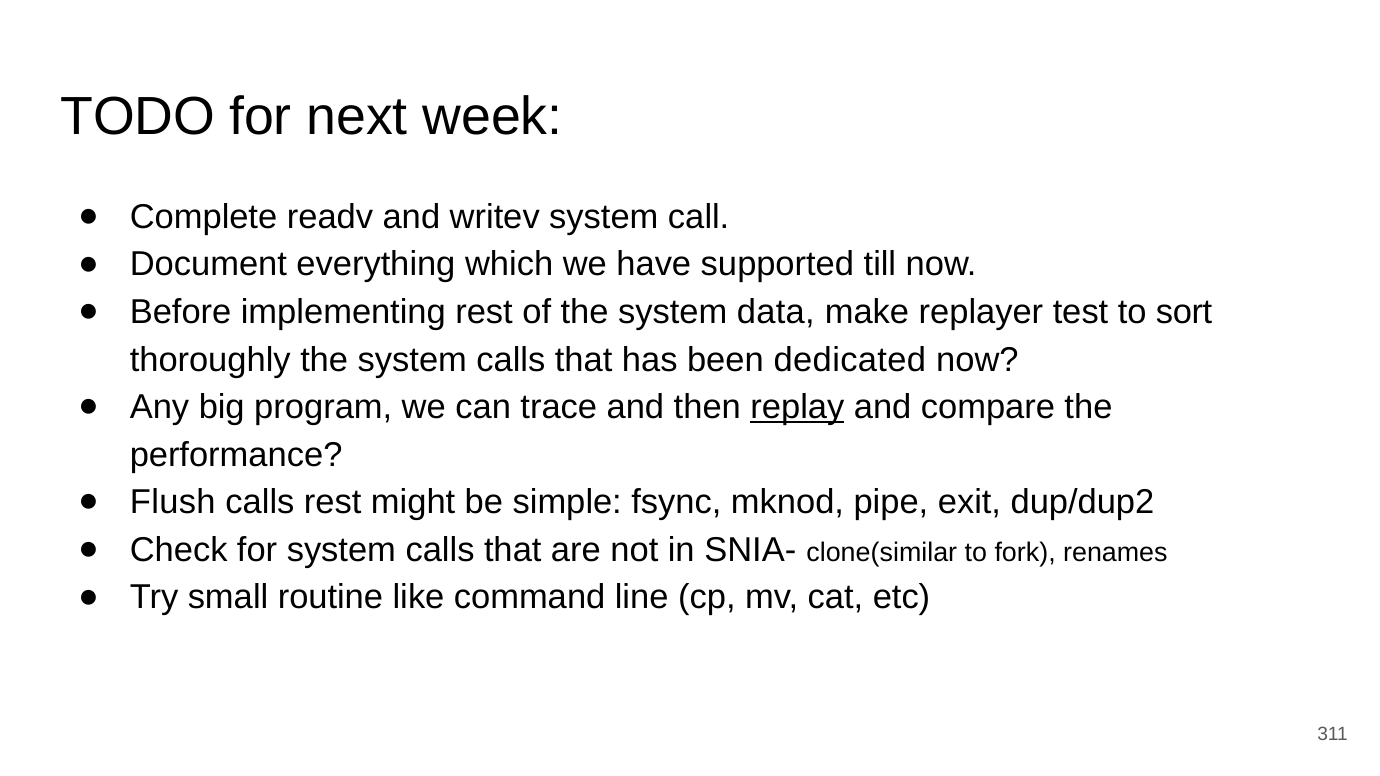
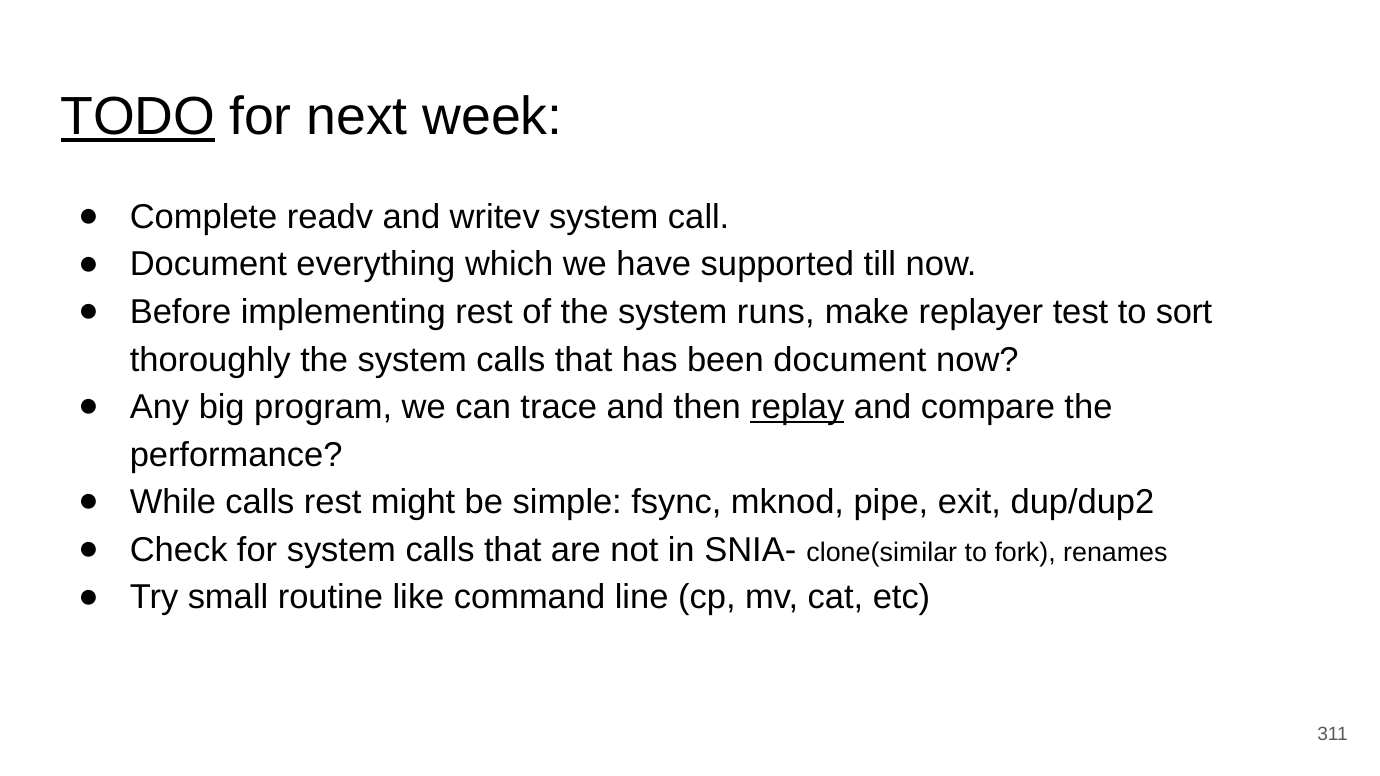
TODO underline: none -> present
data: data -> runs
been dedicated: dedicated -> document
Flush: Flush -> While
